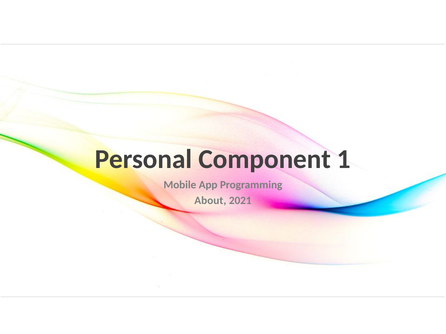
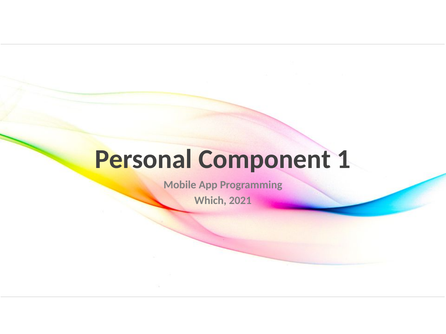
About: About -> Which
